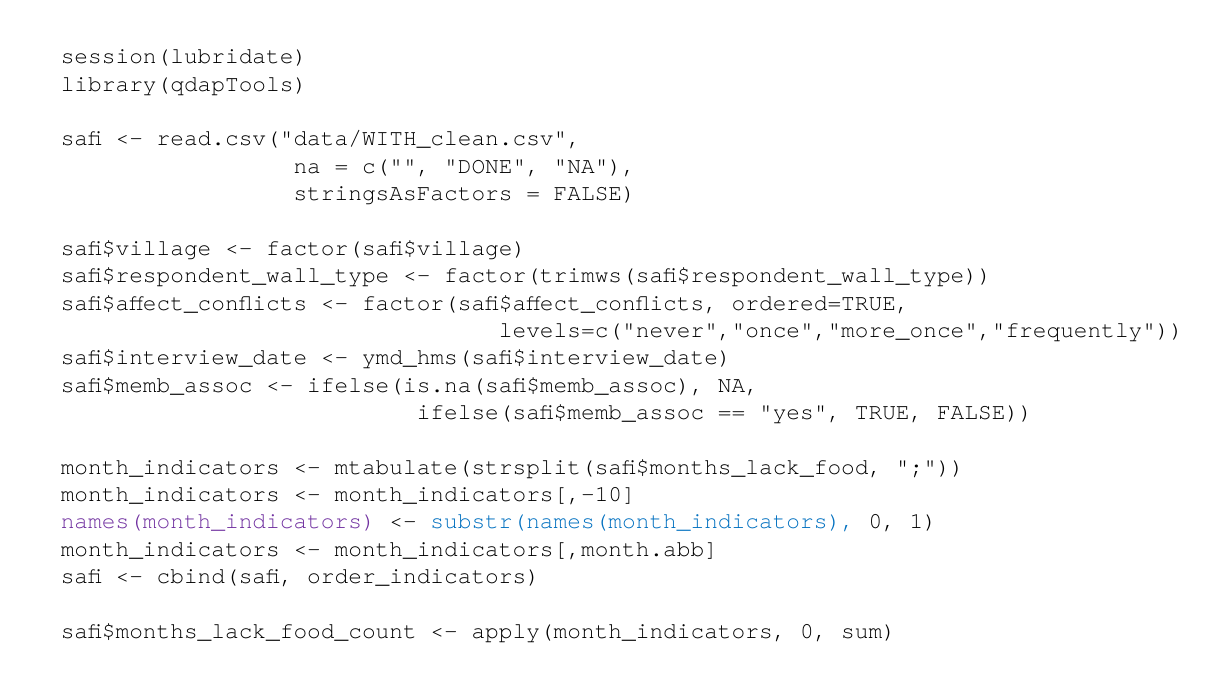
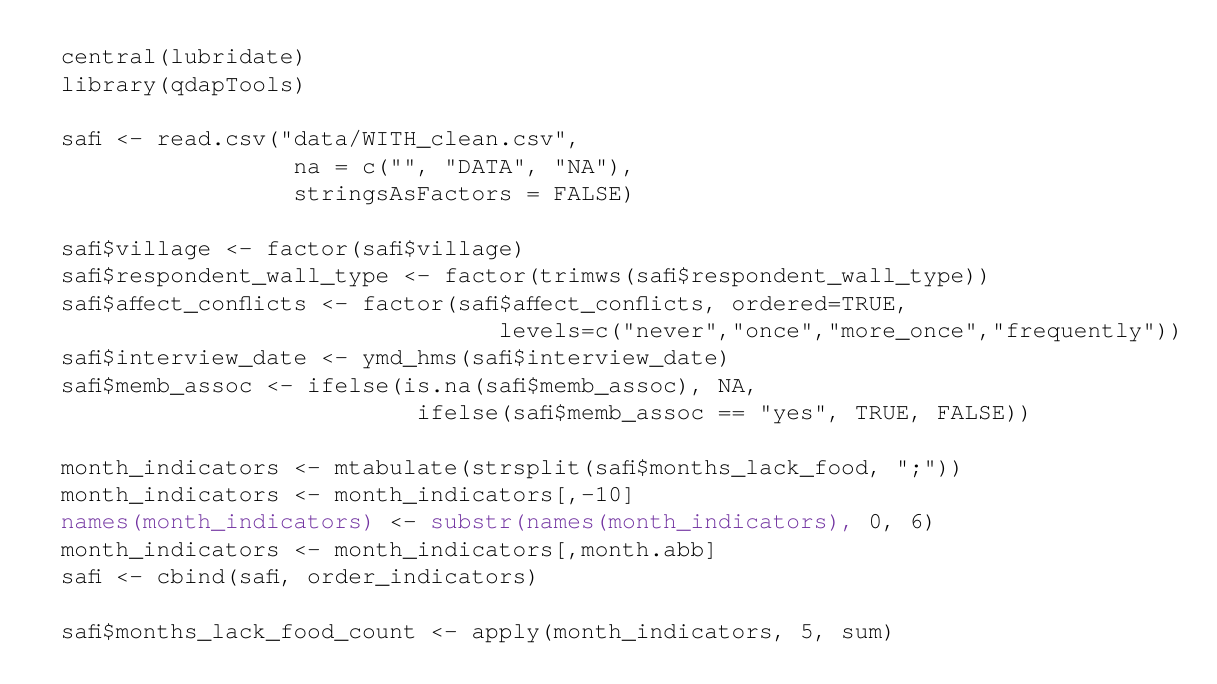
session(lubridate: session(lubridate -> central(lubridate
DONE: DONE -> DATA
substr(names(month_indicators colour: blue -> purple
1: 1 -> 6
apply(month_indicators 0: 0 -> 5
